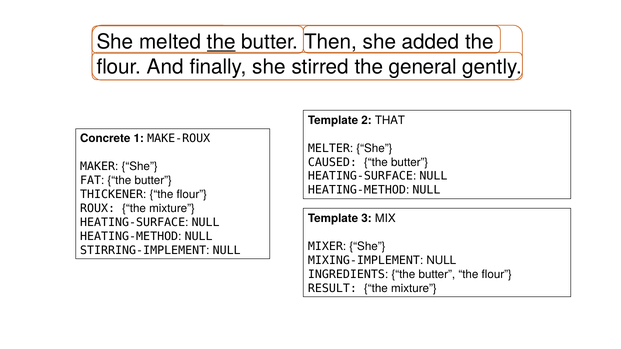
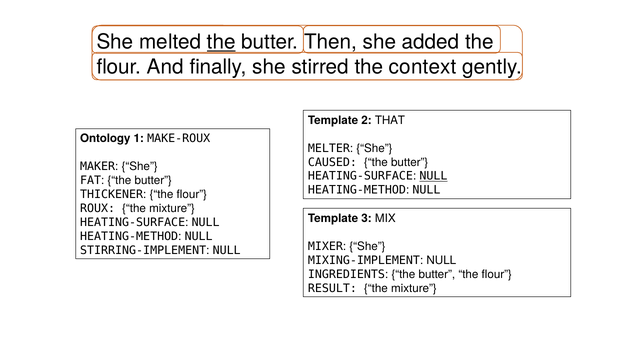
general: general -> context
Concrete: Concrete -> Ontology
NULL at (433, 176) underline: none -> present
